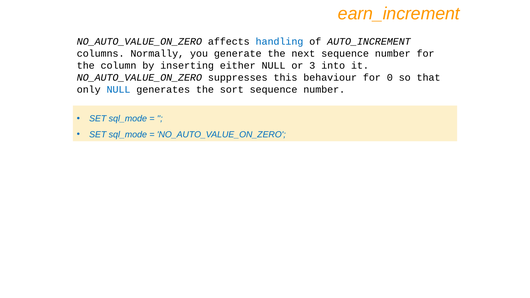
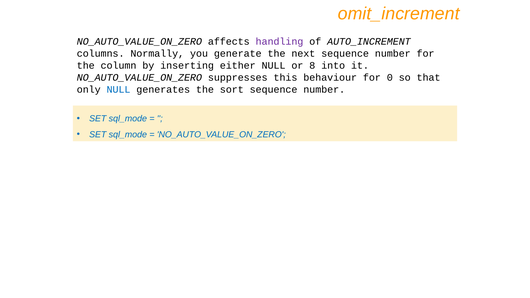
earn_increment: earn_increment -> omit_increment
handling colour: blue -> purple
3: 3 -> 8
